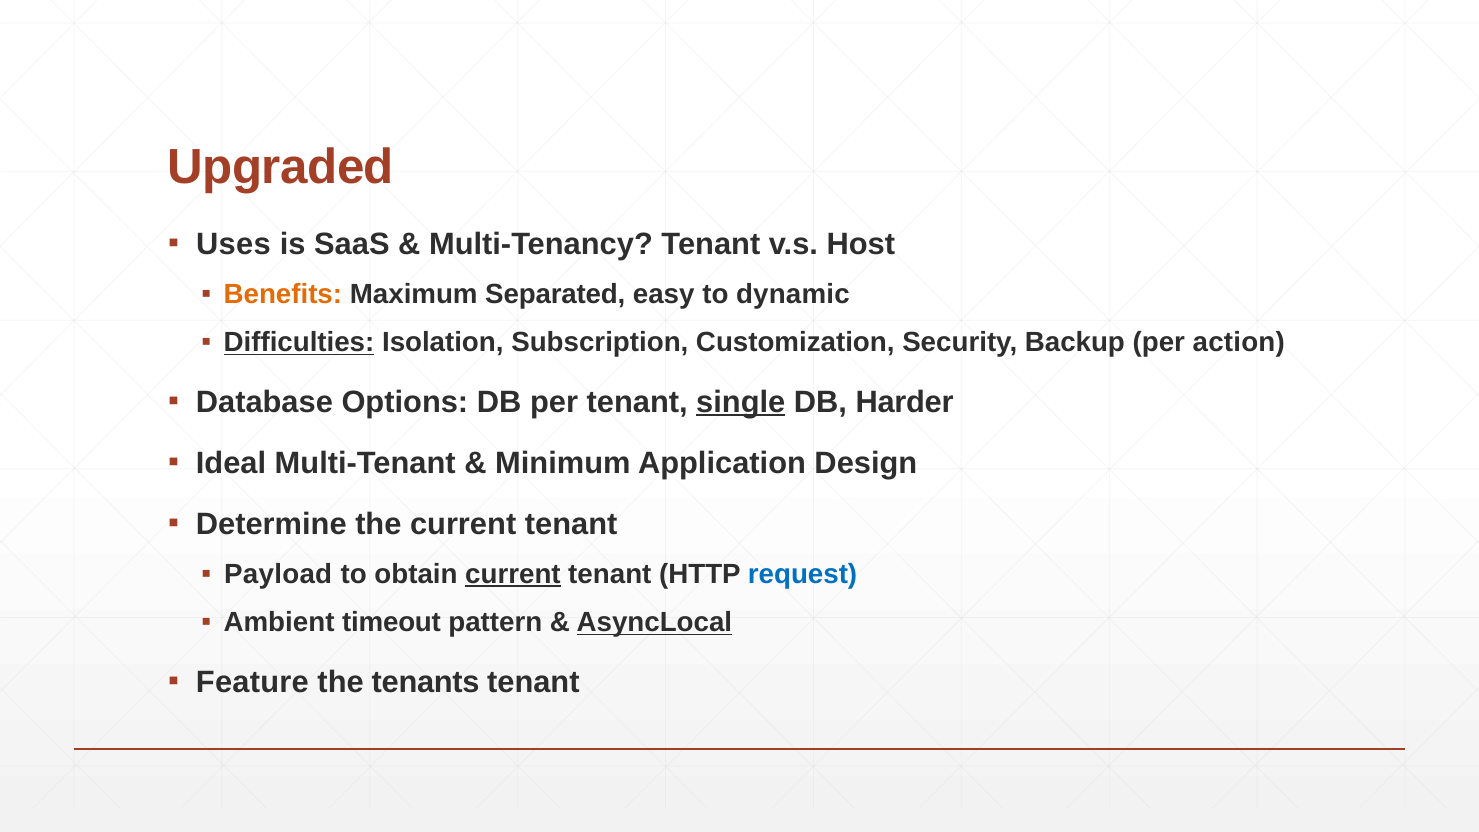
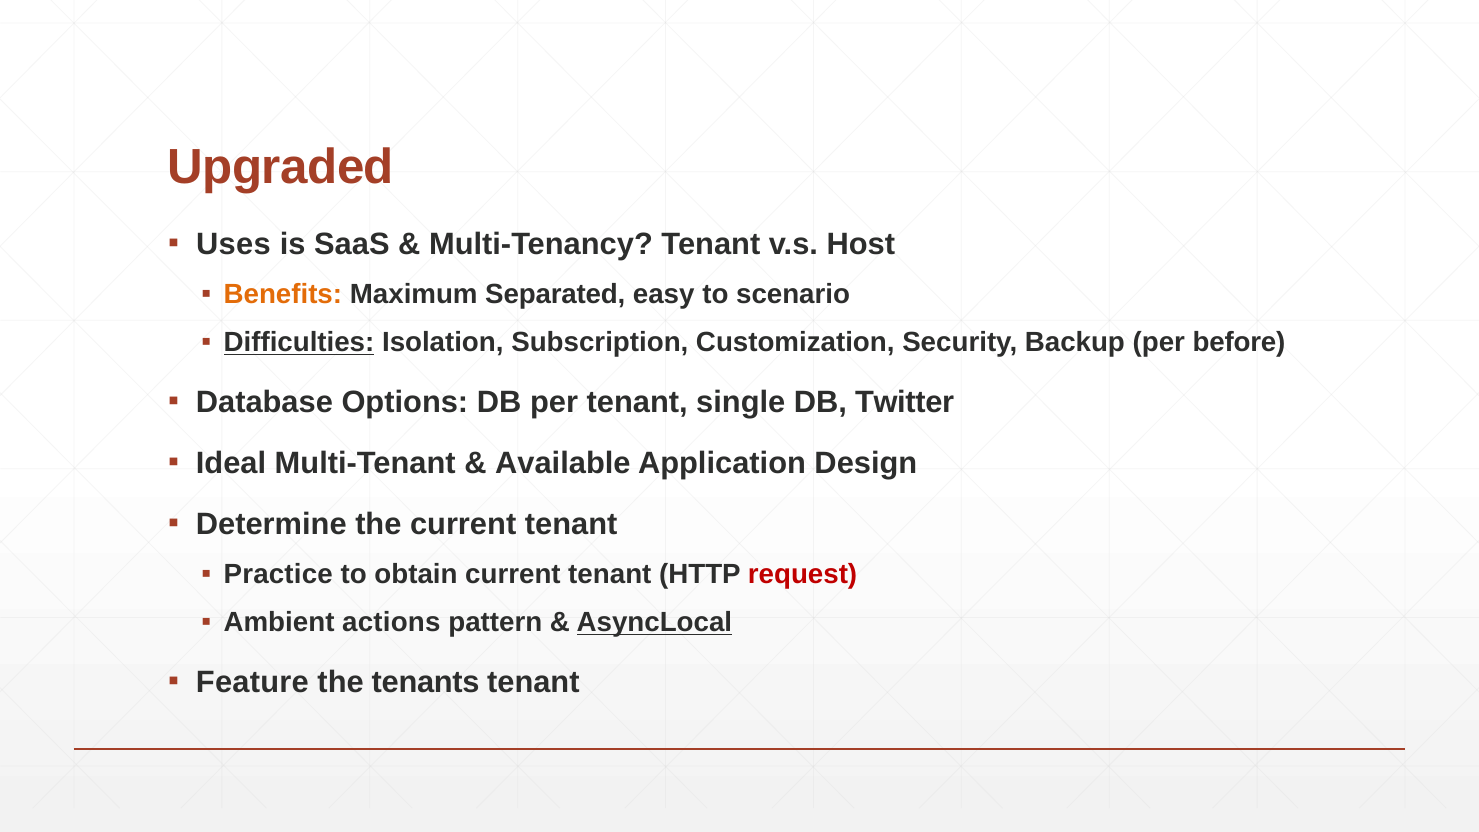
dynamic: dynamic -> scenario
action: action -> before
single underline: present -> none
Harder: Harder -> Twitter
Minimum: Minimum -> Available
Payload: Payload -> Practice
current at (513, 574) underline: present -> none
request colour: blue -> red
timeout: timeout -> actions
